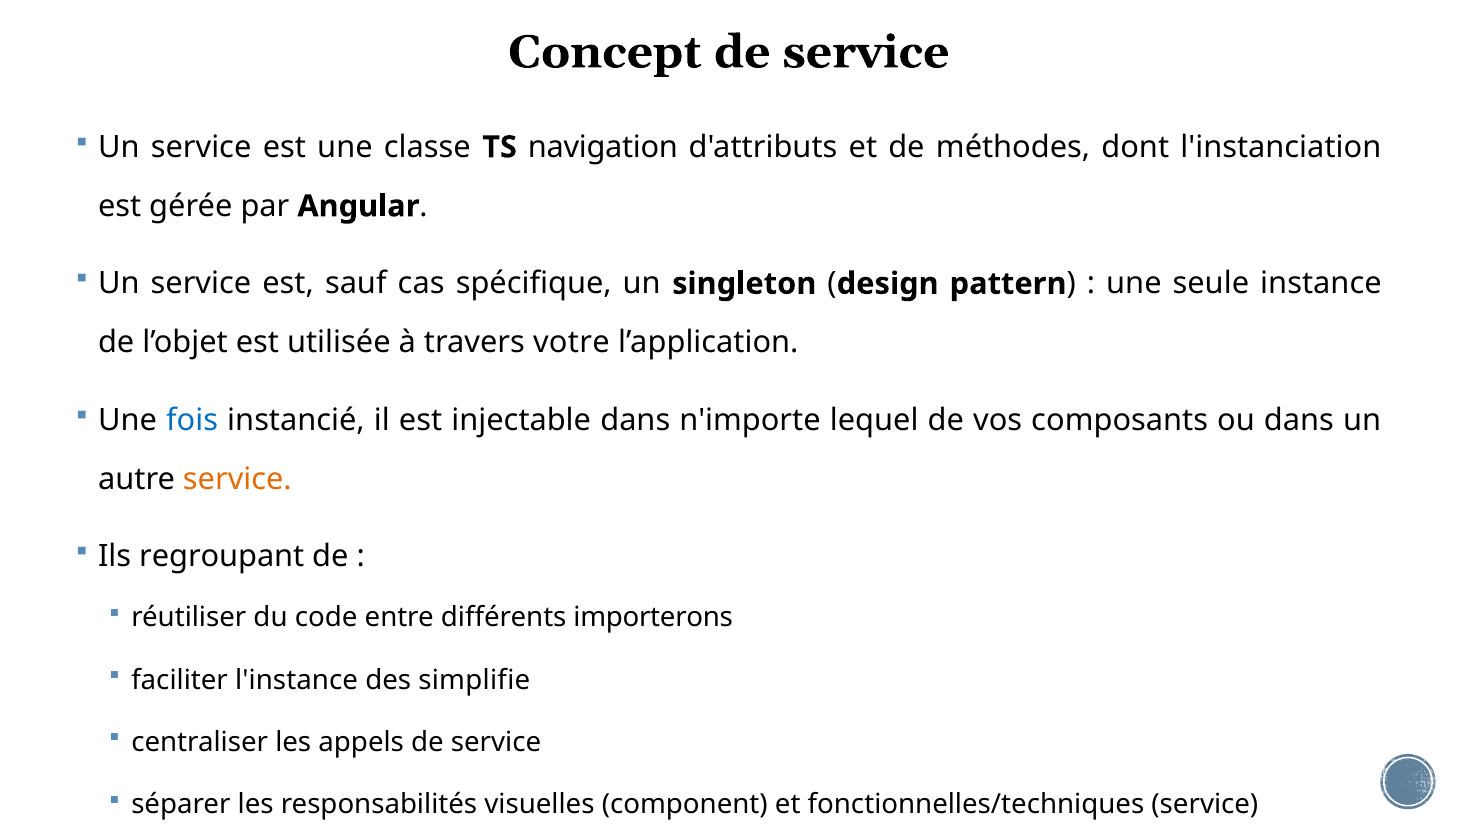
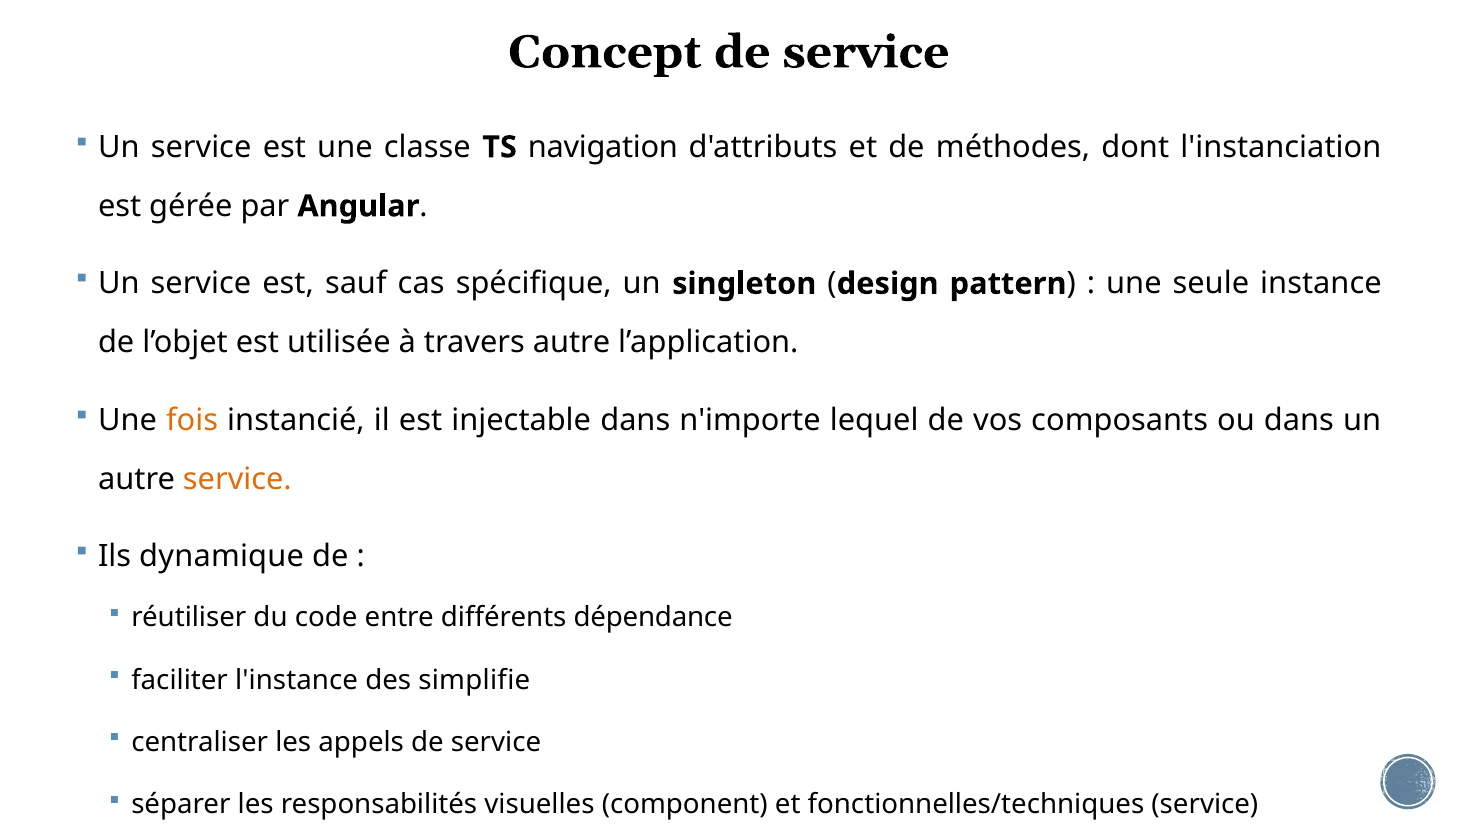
travers votre: votre -> autre
fois colour: blue -> orange
regroupant: regroupant -> dynamique
importerons: importerons -> dépendance
